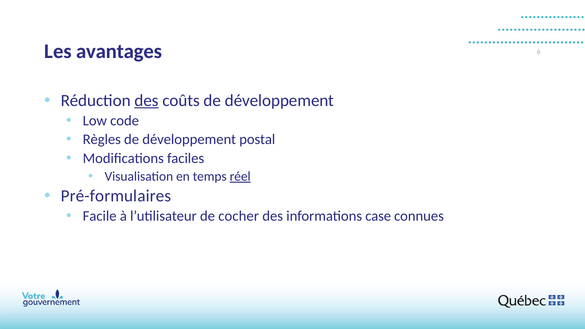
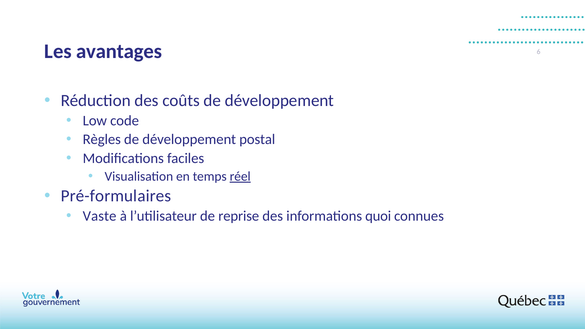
des at (147, 100) underline: present -> none
Facile: Facile -> Vaste
cocher: cocher -> reprise
case: case -> quoi
